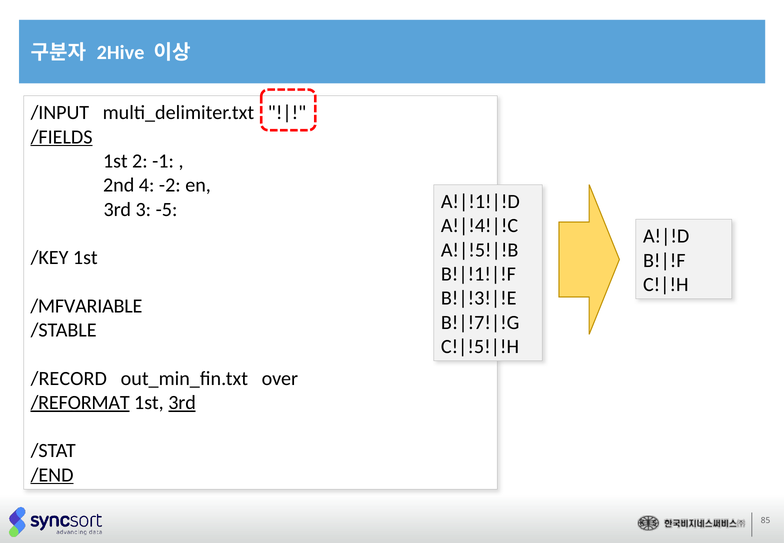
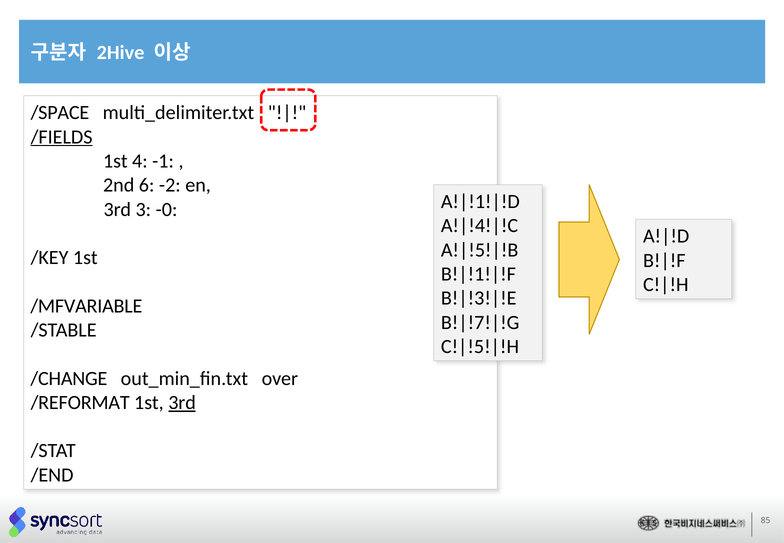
/INPUT: /INPUT -> /SPACE
2: 2 -> 4
4: 4 -> 6
-5: -5 -> -0
/RECORD: /RECORD -> /CHANGE
/REFORMAT underline: present -> none
/END underline: present -> none
